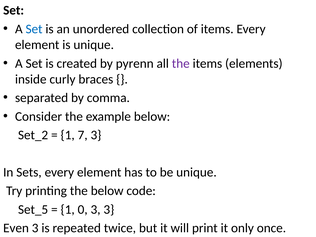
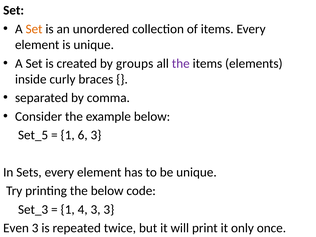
Set at (34, 29) colour: blue -> orange
pyrenn: pyrenn -> groups
Set_2: Set_2 -> Set_5
7: 7 -> 6
Set_5: Set_5 -> Set_3
0: 0 -> 4
